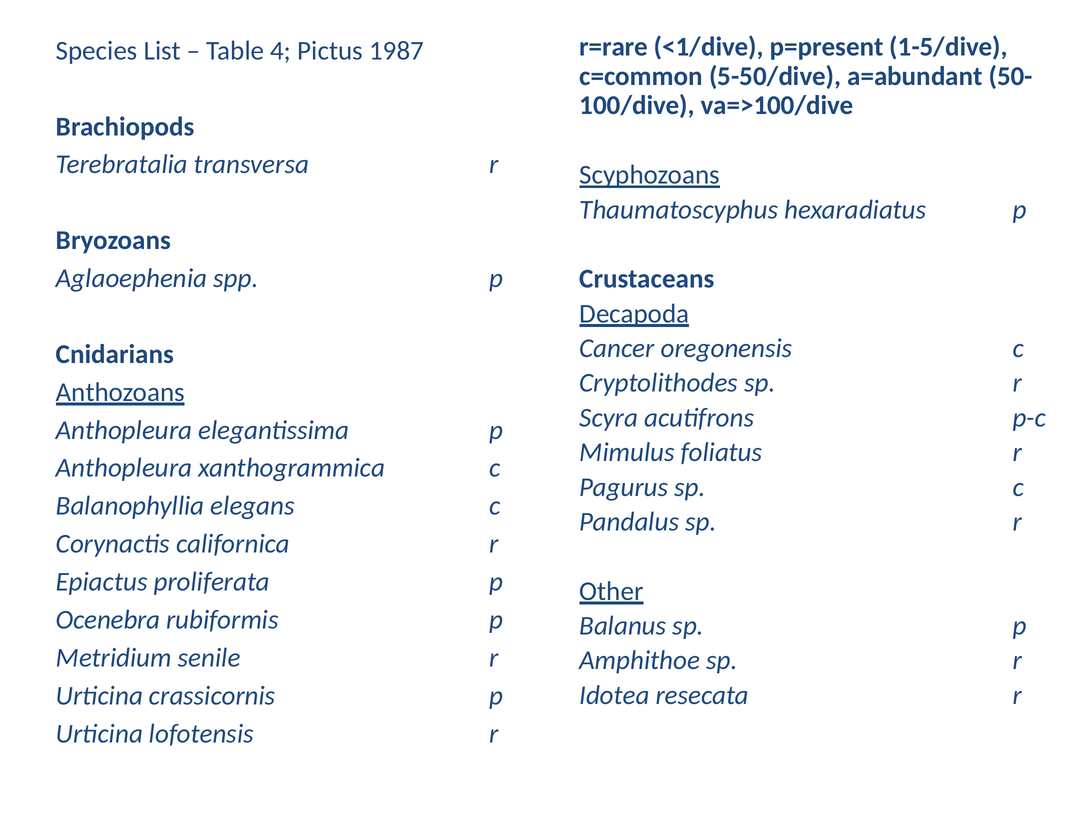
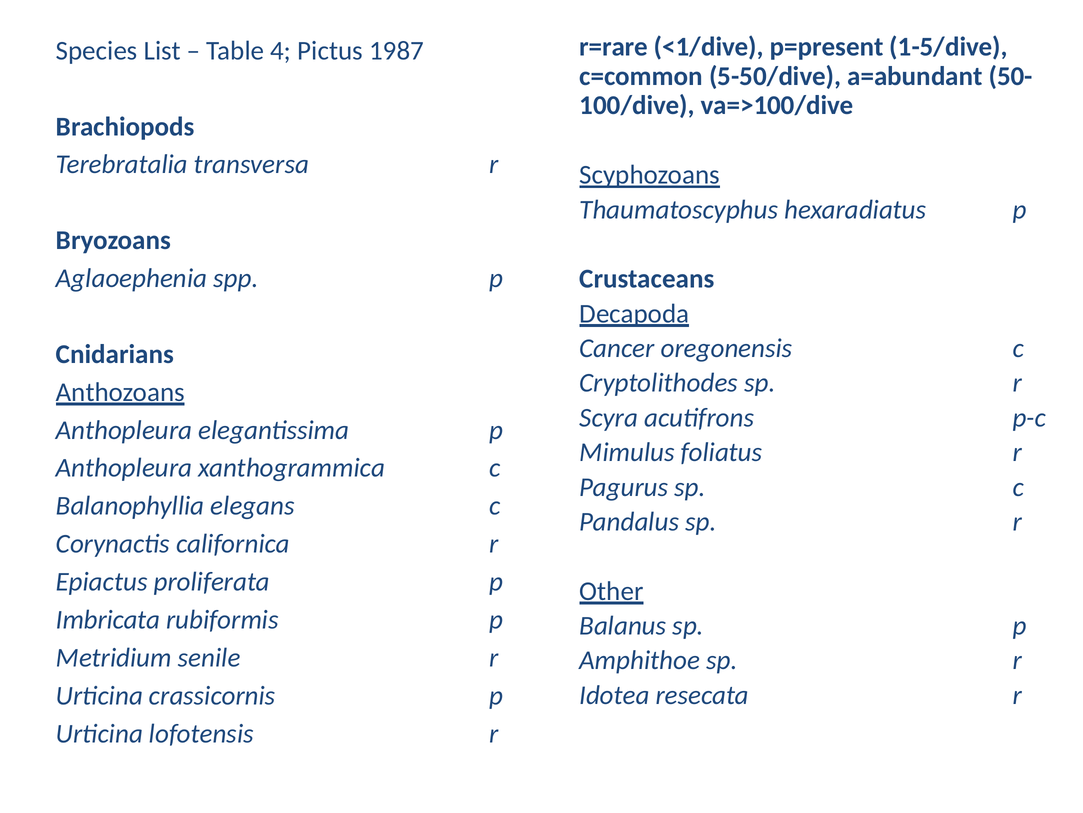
Ocenebra: Ocenebra -> Imbricata
